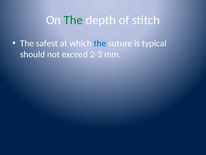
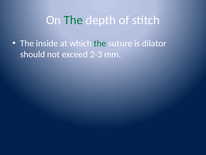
safest: safest -> inside
the at (100, 43) colour: blue -> green
typical: typical -> dilator
